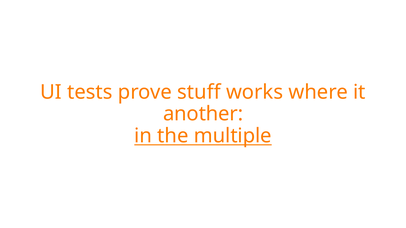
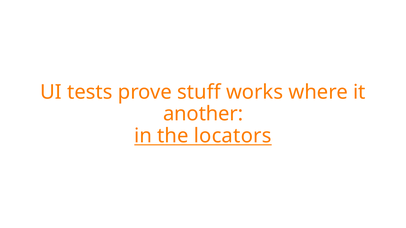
multiple: multiple -> locators
